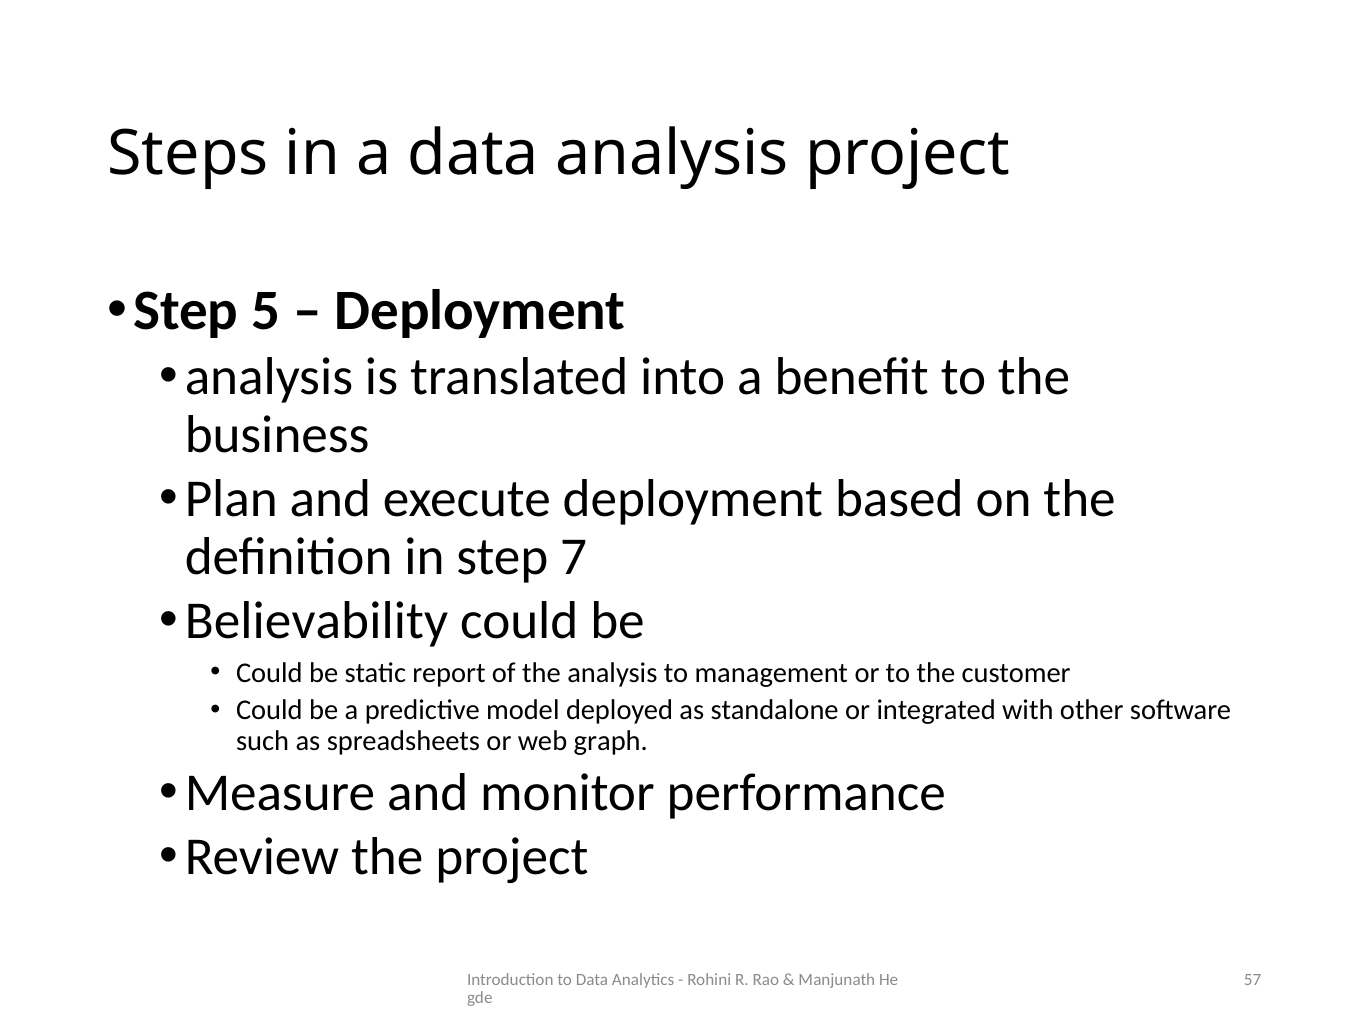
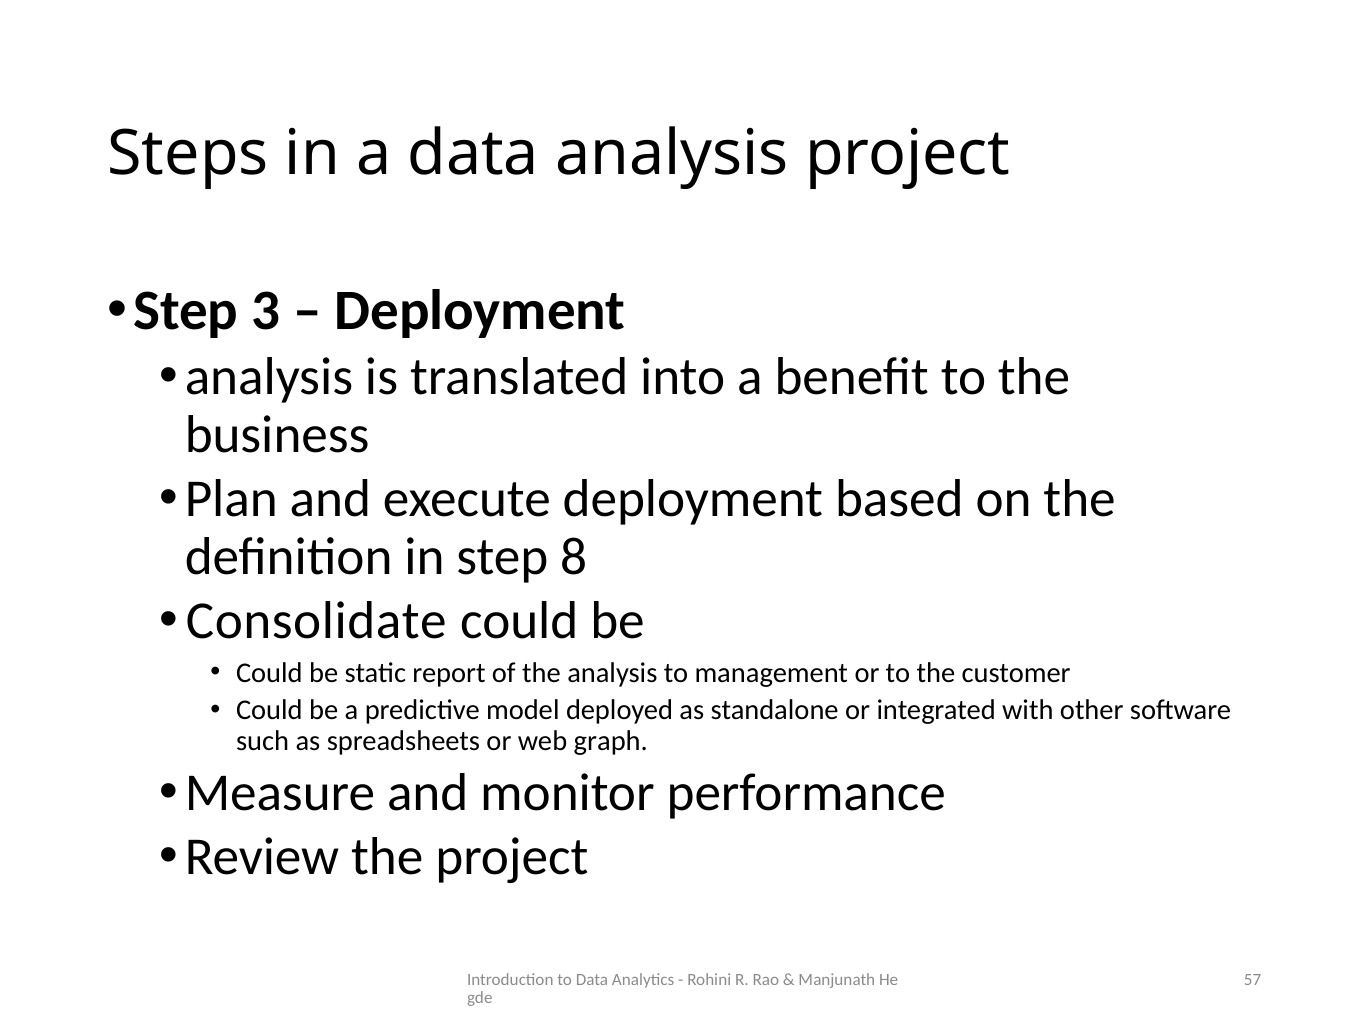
5: 5 -> 3
7: 7 -> 8
Believability: Believability -> Consolidate
